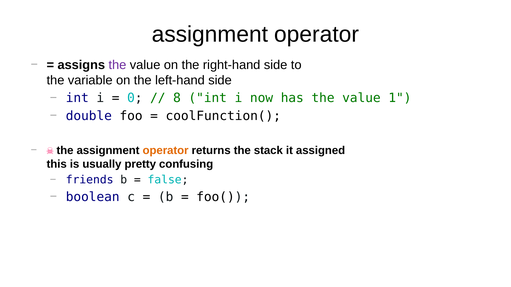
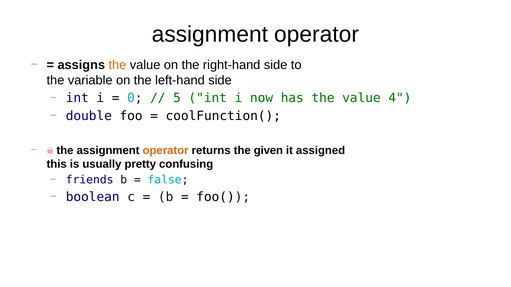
the at (117, 65) colour: purple -> orange
8: 8 -> 5
1: 1 -> 4
stack: stack -> given
